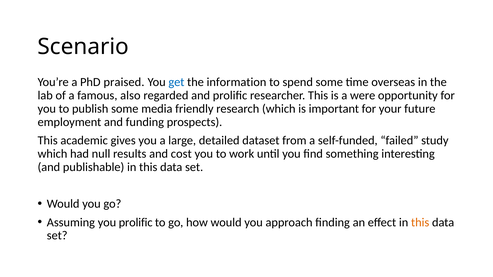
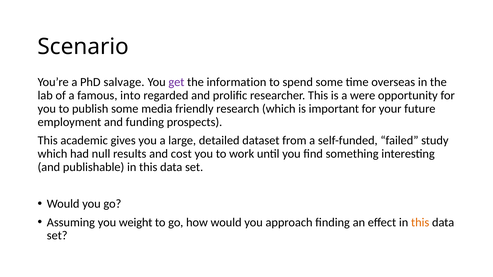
praised: praised -> salvage
get colour: blue -> purple
also: also -> into
you prolific: prolific -> weight
